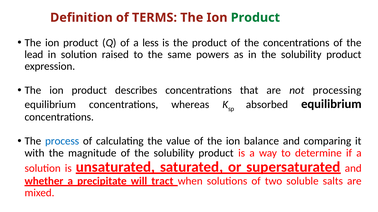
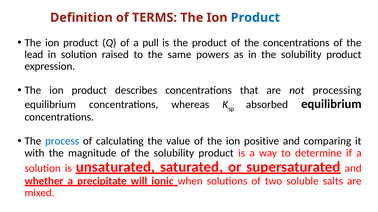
Product at (255, 18) colour: green -> blue
less: less -> pull
balance: balance -> positive
tract: tract -> ionic
